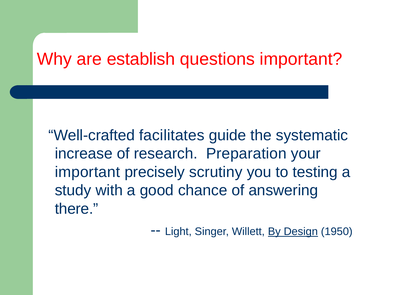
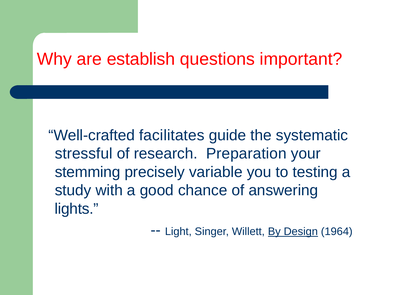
increase: increase -> stressful
important at (87, 172): important -> stemming
scrutiny: scrutiny -> variable
there: there -> lights
1950: 1950 -> 1964
